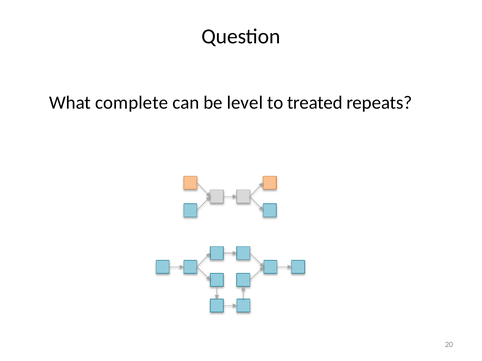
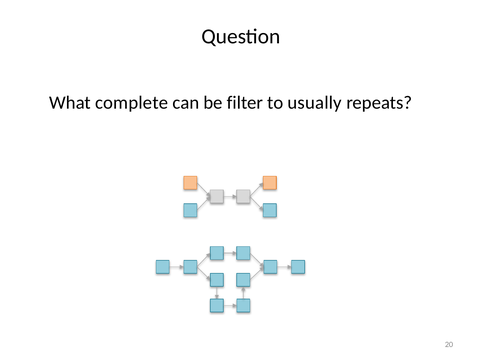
level: level -> filter
treated: treated -> usually
